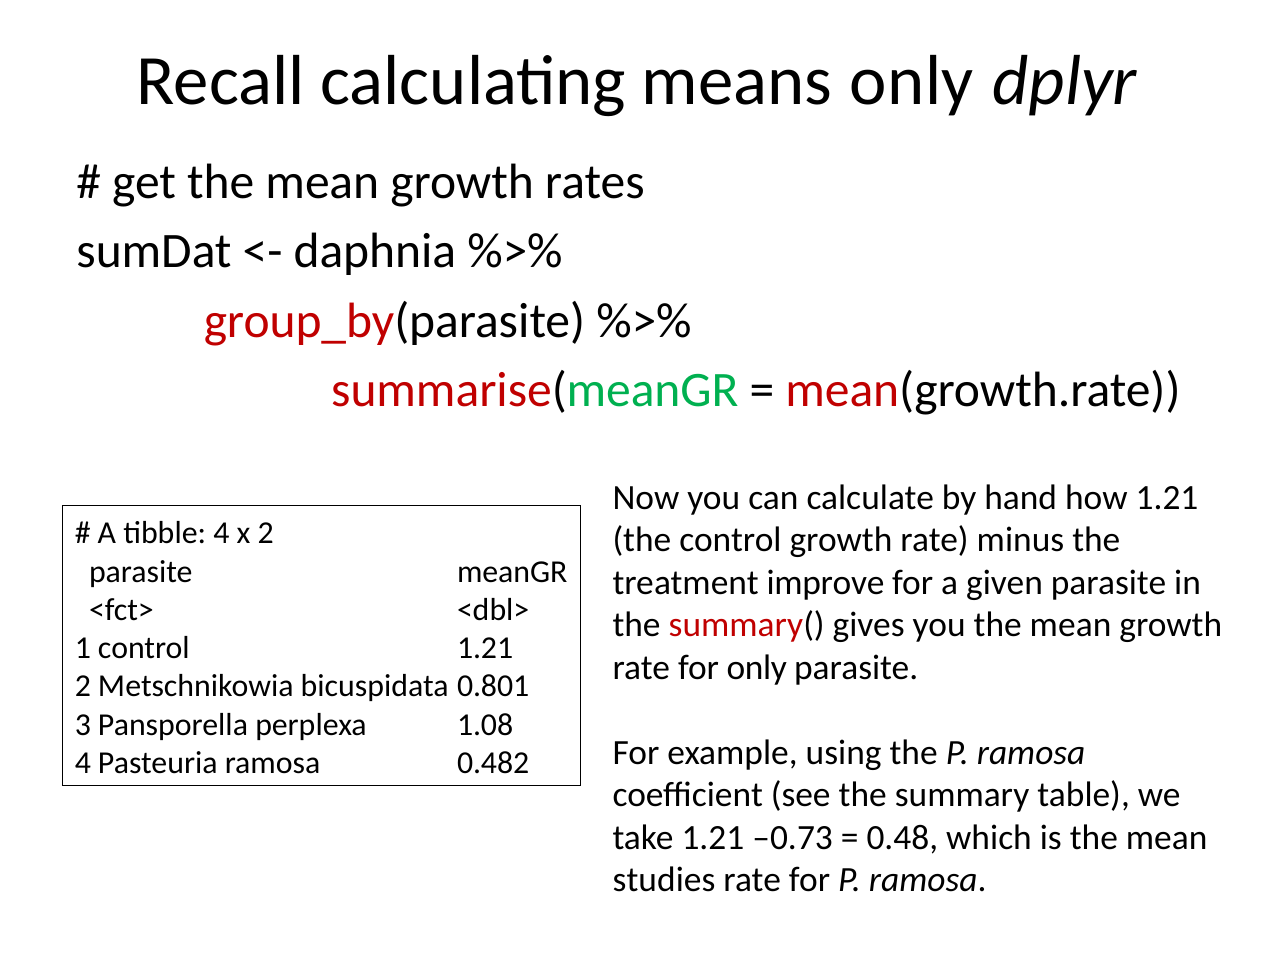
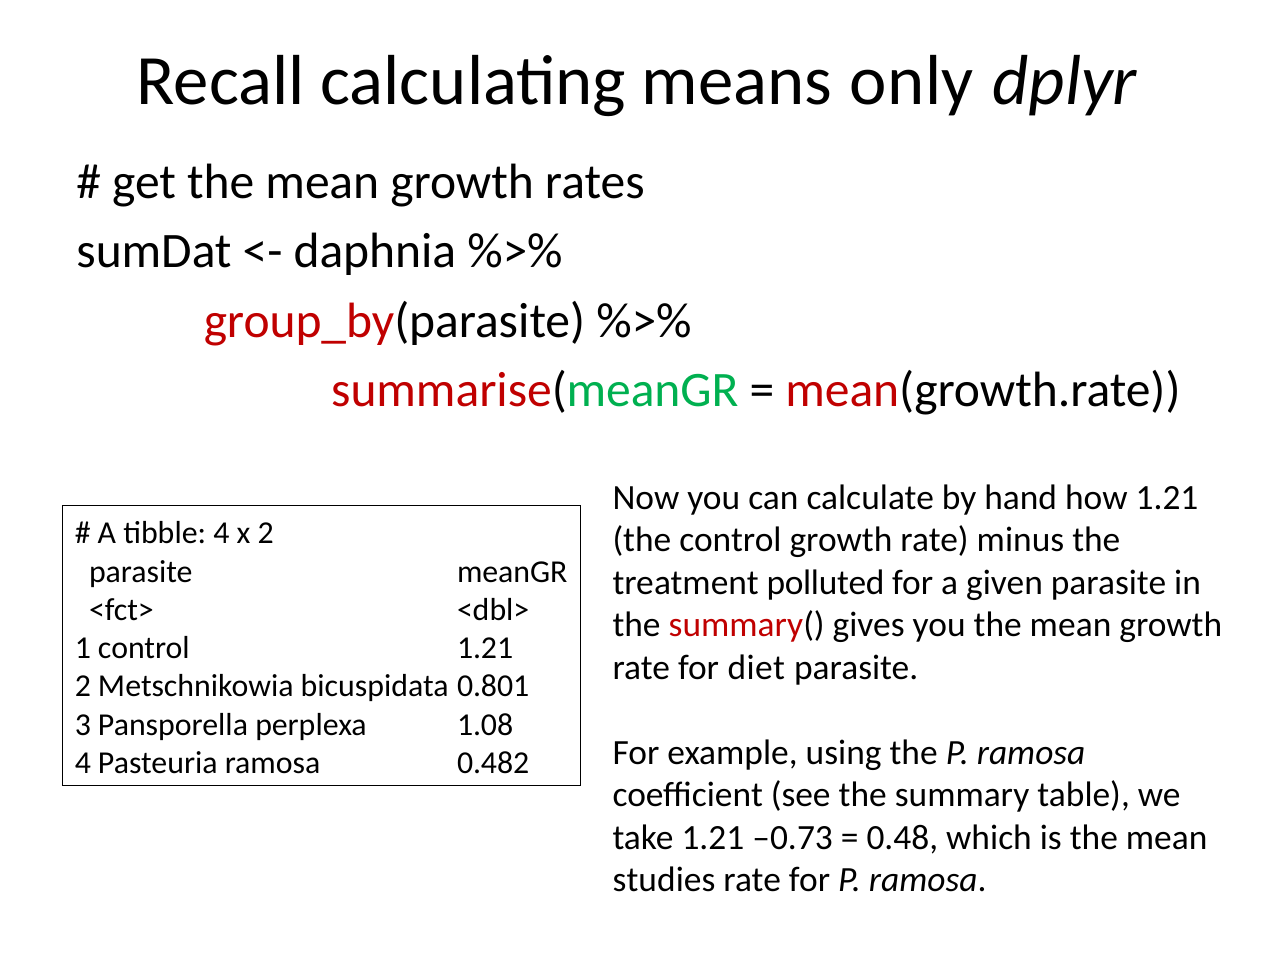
improve: improve -> polluted
for only: only -> diet
